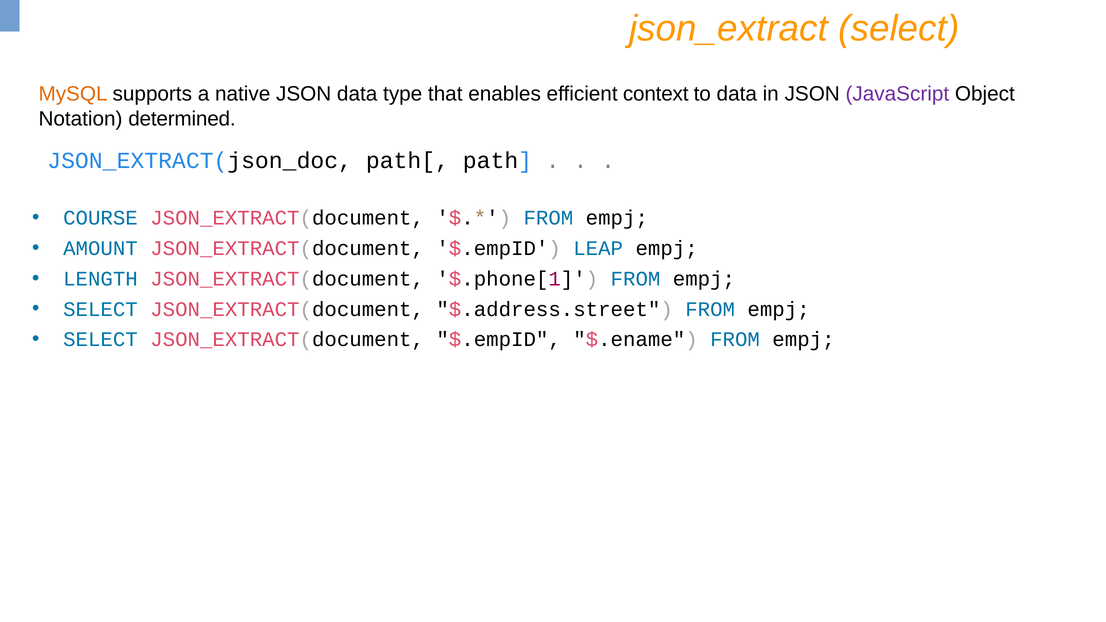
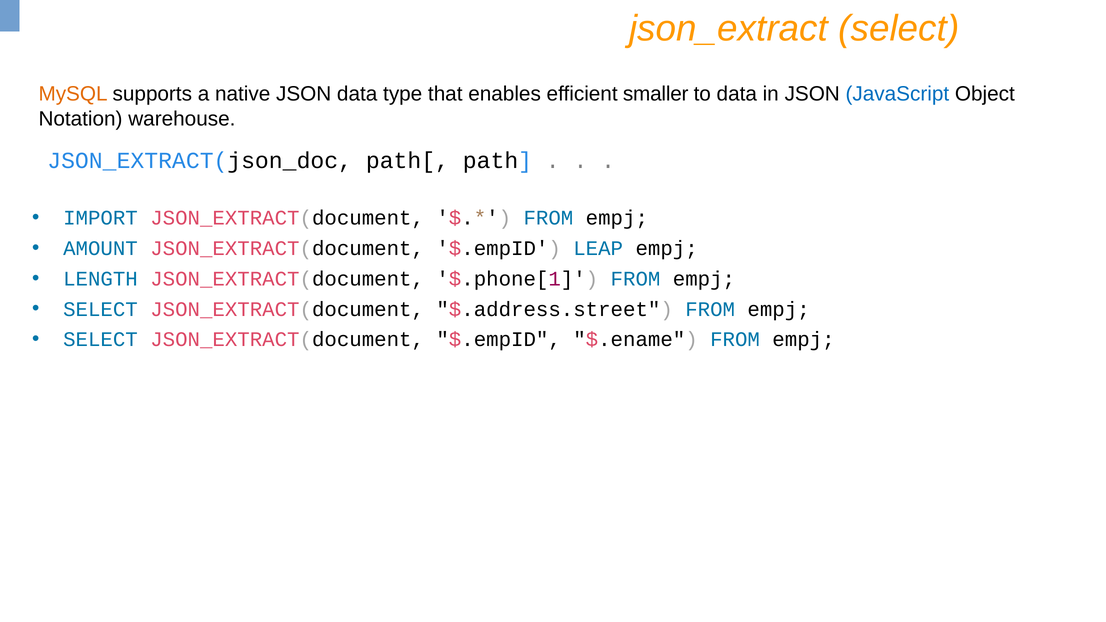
context: context -> smaller
JavaScript colour: purple -> blue
determined: determined -> warehouse
COURSE: COURSE -> IMPORT
